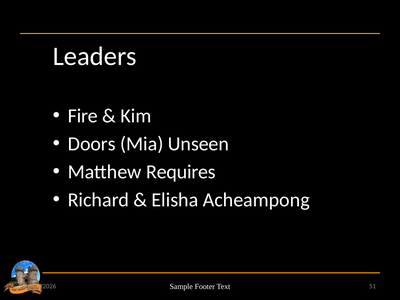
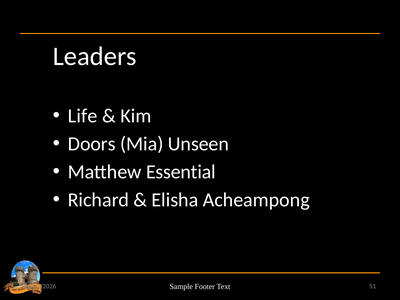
Fire: Fire -> Life
Requires: Requires -> Essential
